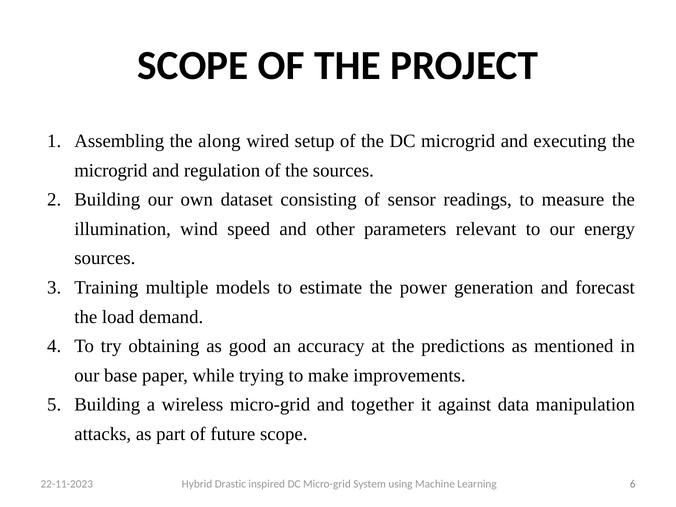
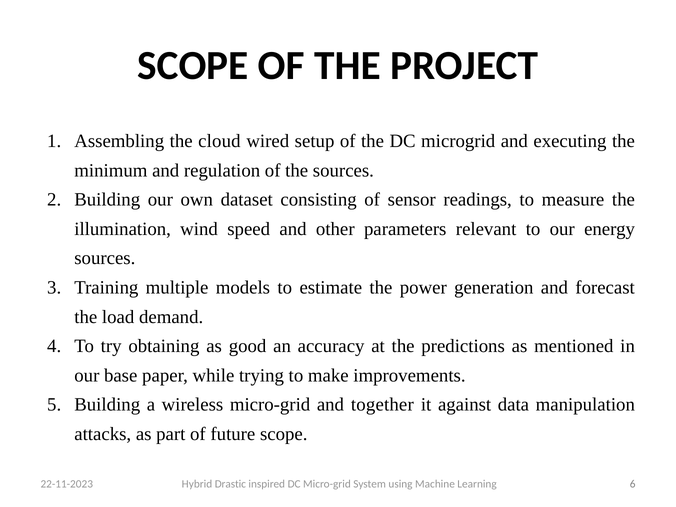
along: along -> cloud
microgrid at (111, 170): microgrid -> minimum
